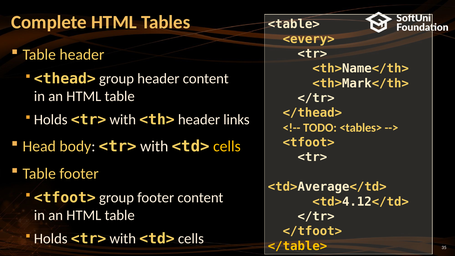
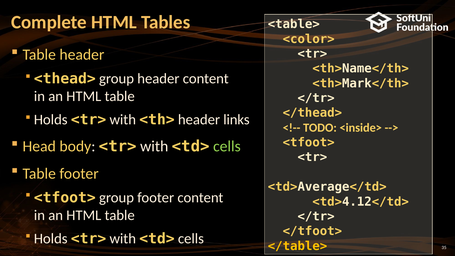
<every>: <every> -> <color>
<tables>: <tables> -> <inside>
cells at (227, 146) colour: yellow -> light green
